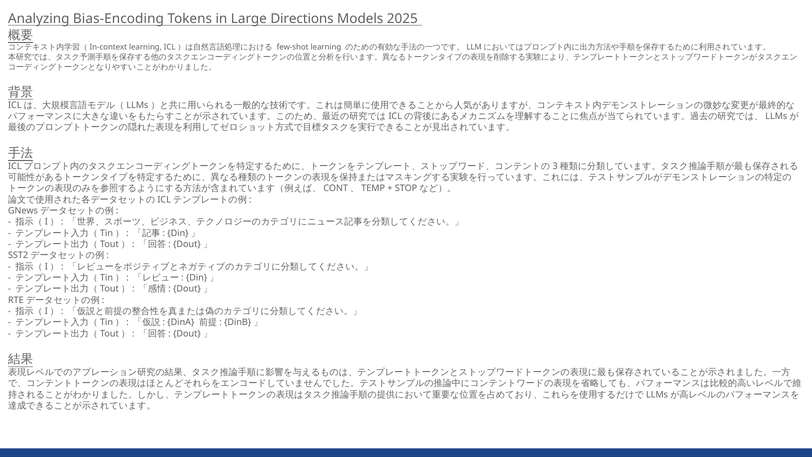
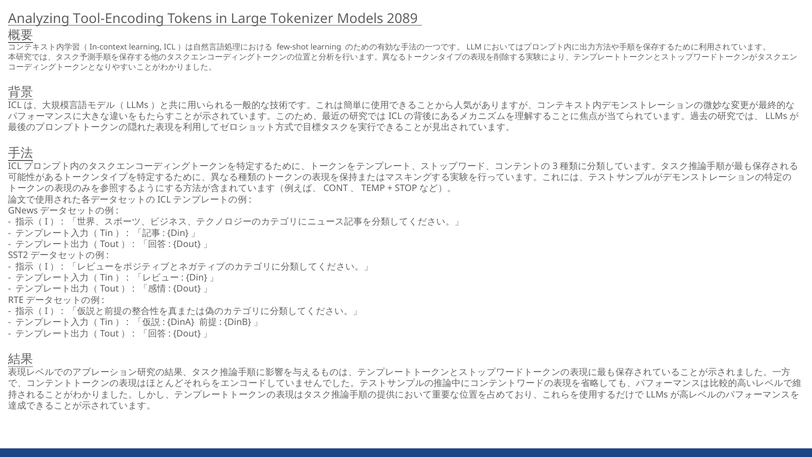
Bias-Encoding: Bias-Encoding -> Tool-Encoding
Directions: Directions -> Tokenizer
2025: 2025 -> 2089
